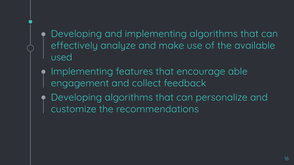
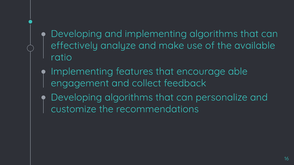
used: used -> ratio
